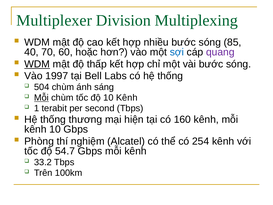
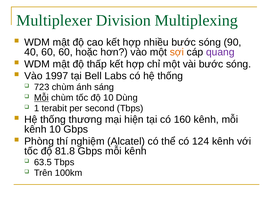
85: 85 -> 90
40 70: 70 -> 60
sợi colour: blue -> orange
WDM at (37, 64) underline: present -> none
504: 504 -> 723
10 Kênh: Kênh -> Dùng
254: 254 -> 124
54.7: 54.7 -> 81.8
33.2: 33.2 -> 63.5
